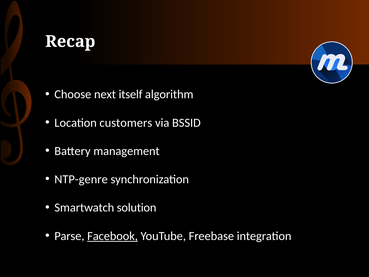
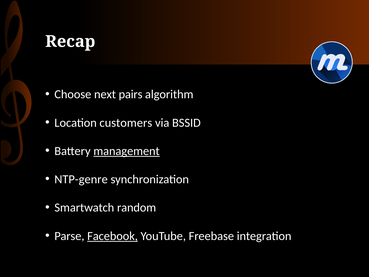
itself: itself -> pairs
management underline: none -> present
solution: solution -> random
